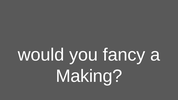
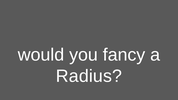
Making: Making -> Radius
